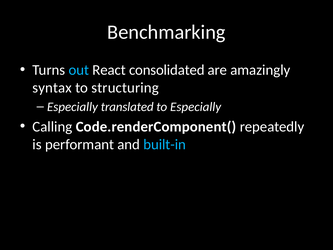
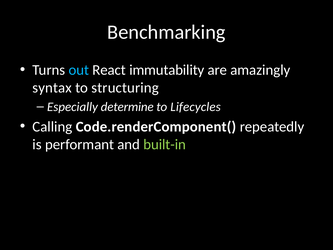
consolidated: consolidated -> immutability
translated: translated -> determine
to Especially: Especially -> Lifecycles
built-in colour: light blue -> light green
